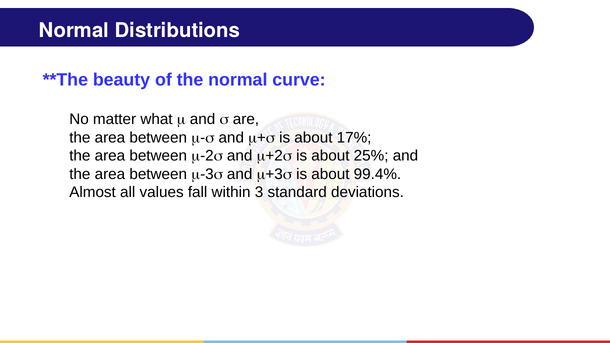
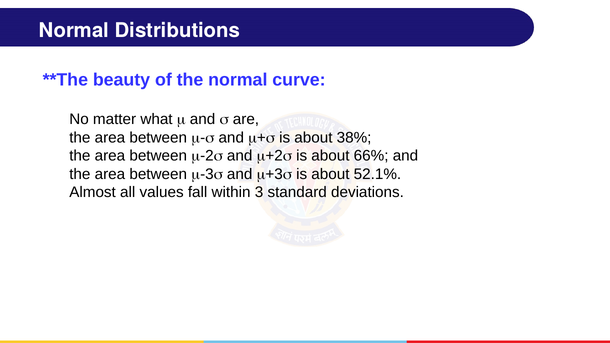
17%: 17% -> 38%
25%: 25% -> 66%
99.4%: 99.4% -> 52.1%
